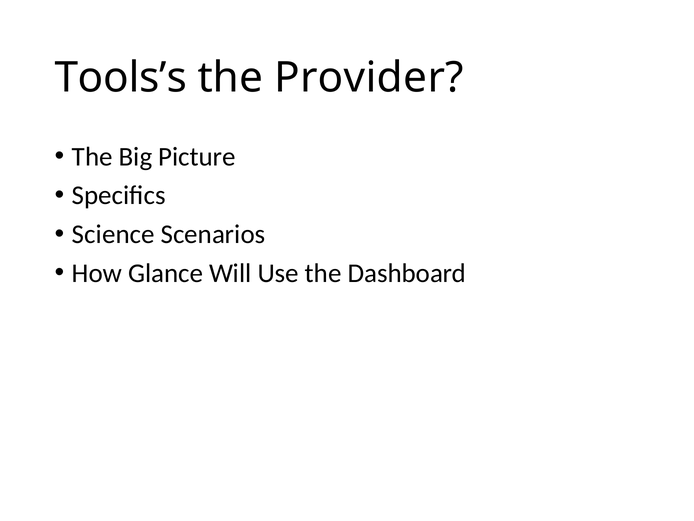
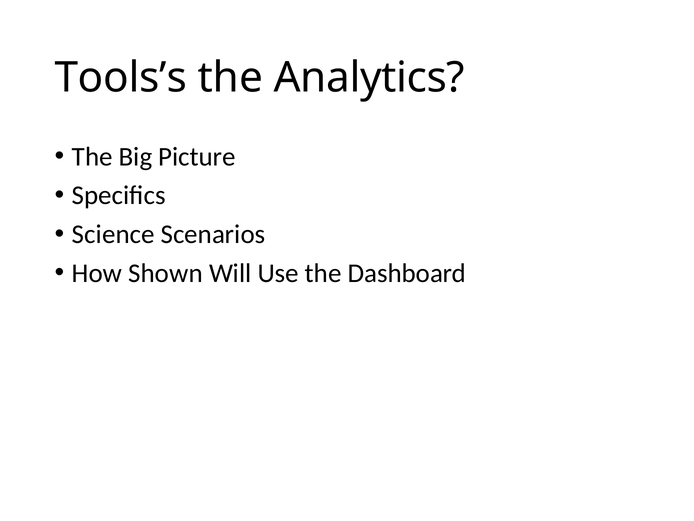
Provider: Provider -> Analytics
Glance: Glance -> Shown
